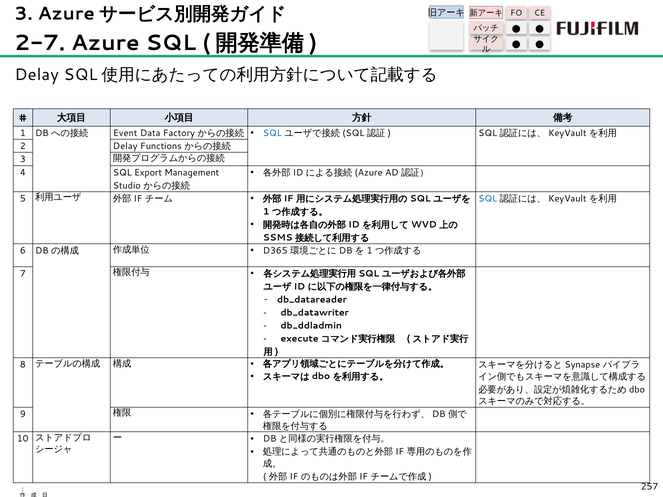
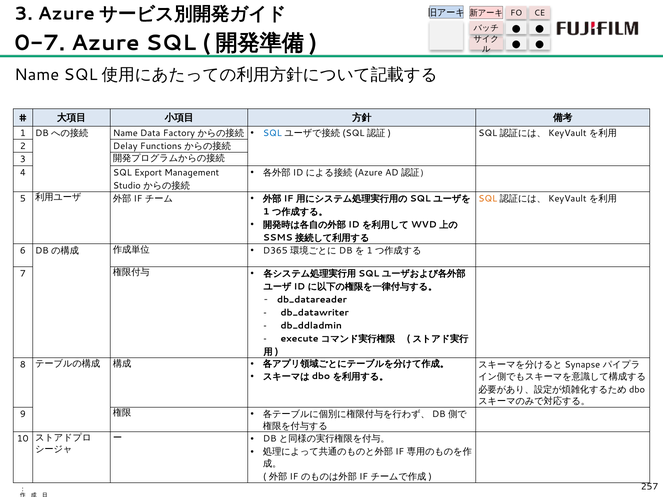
2-7: 2-7 -> 0-7
Delay at (37, 75): Delay -> Name
Event at (125, 133): Event -> Name
SQL at (488, 199) colour: blue -> orange
